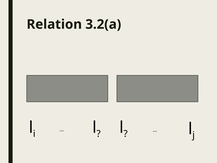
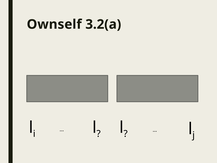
Relation: Relation -> Ownself
